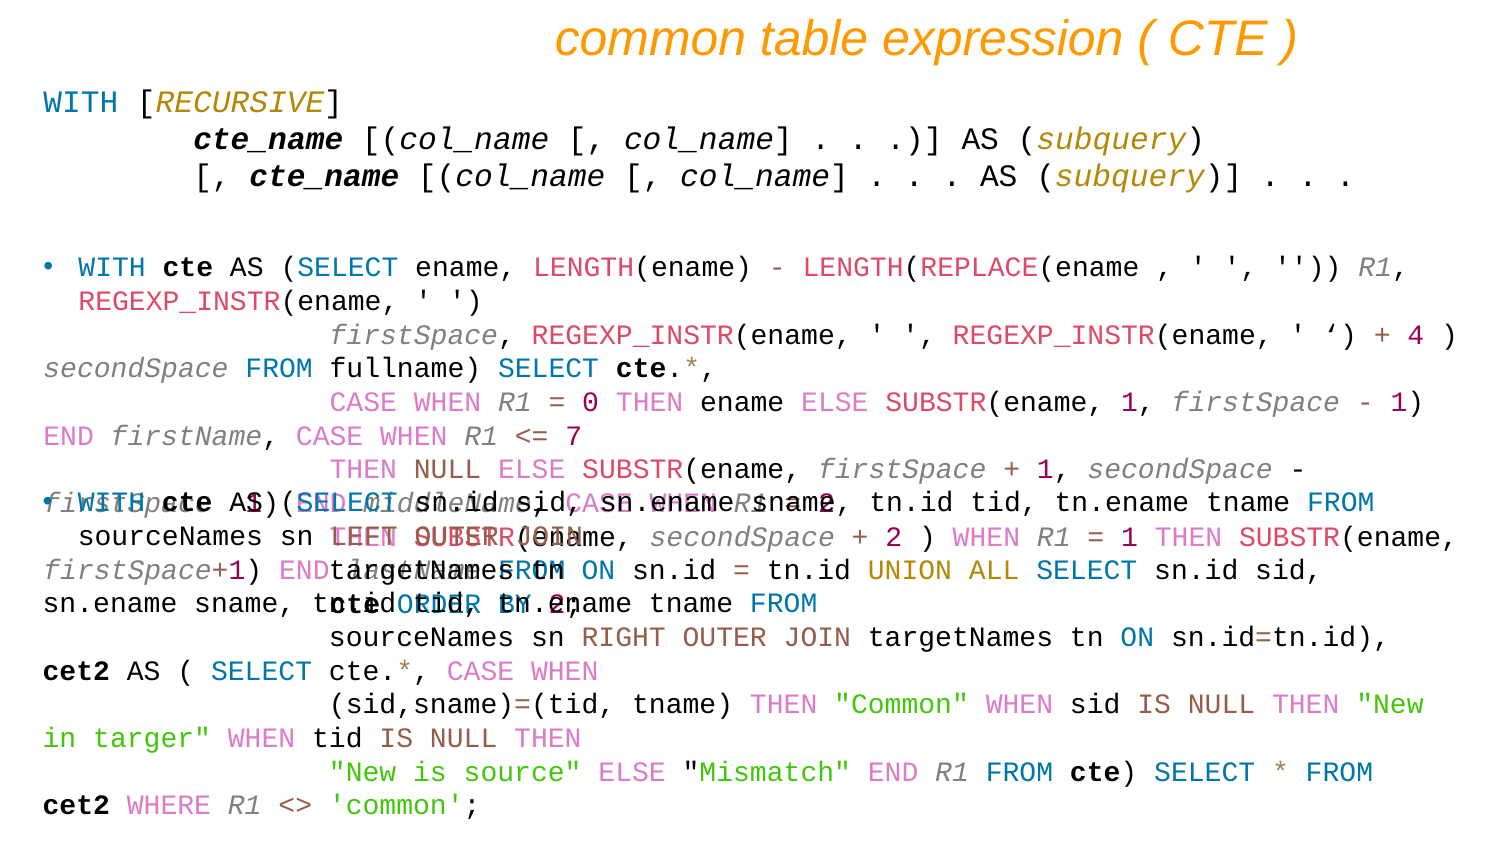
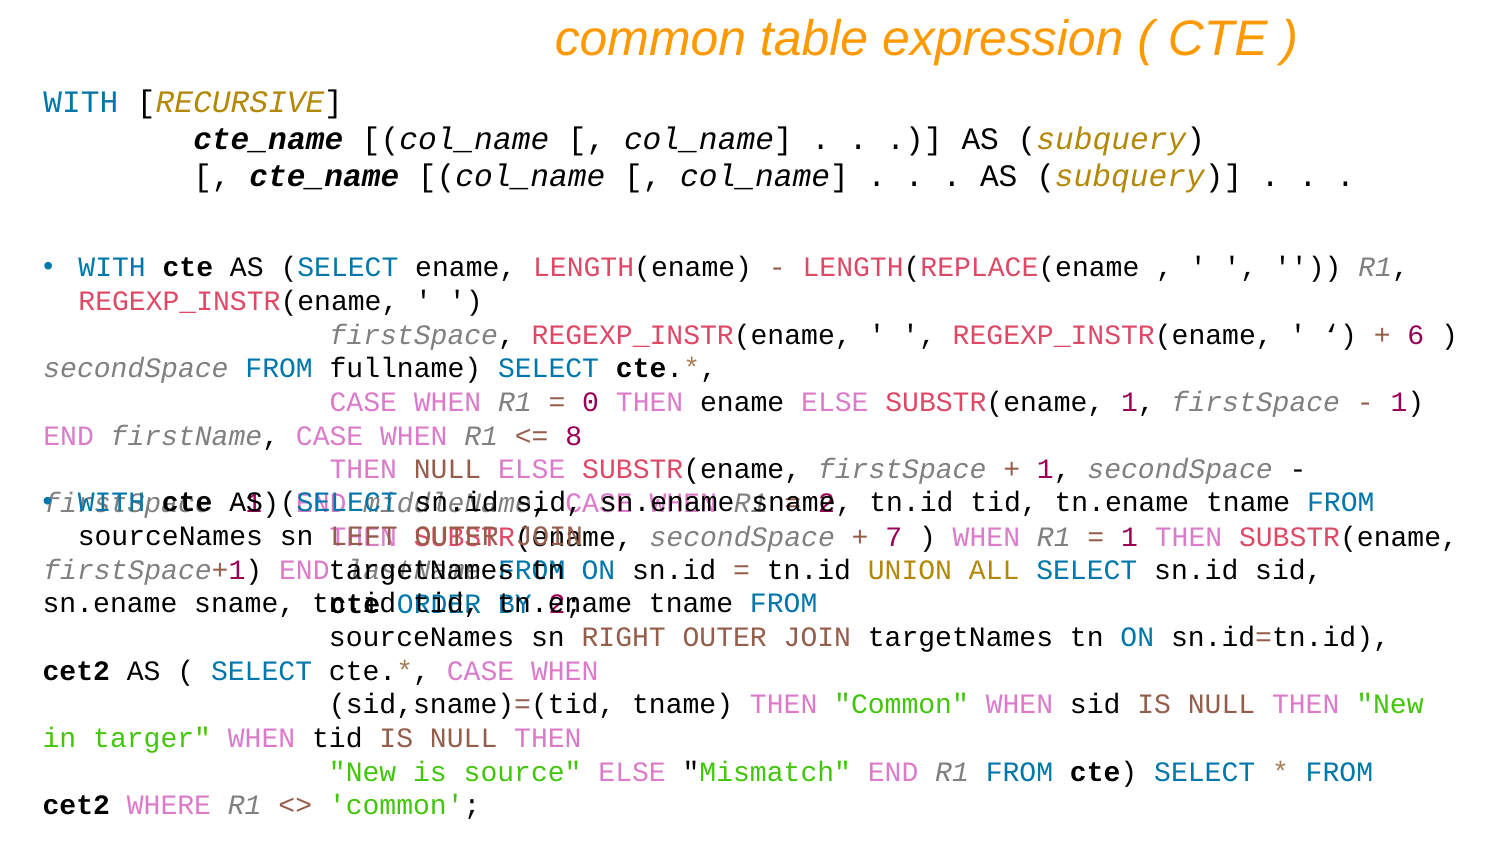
4: 4 -> 6
7: 7 -> 8
2 at (894, 537): 2 -> 7
